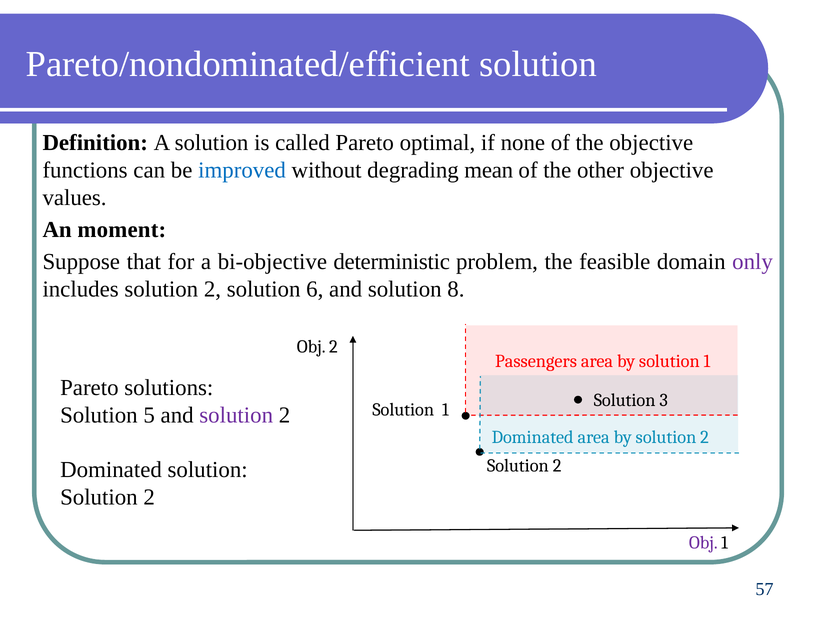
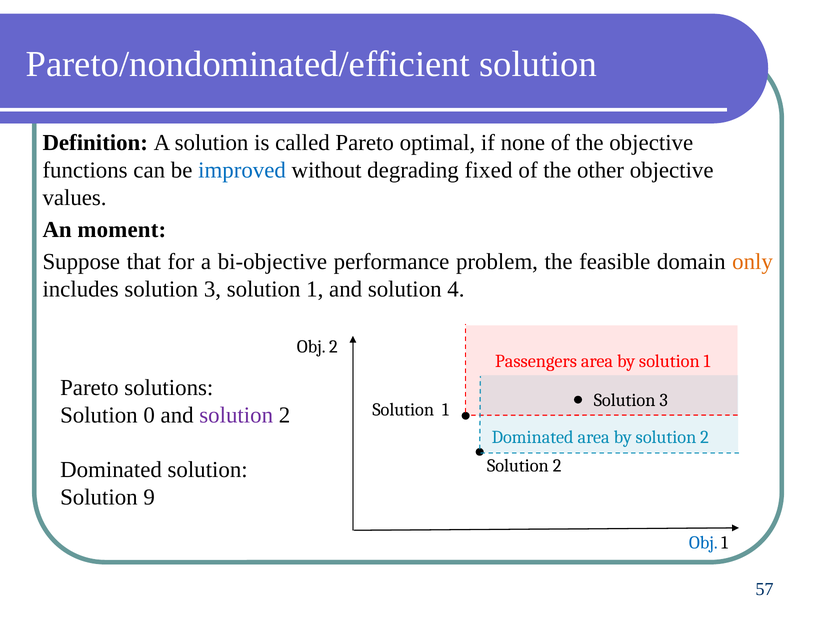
mean: mean -> fixed
deterministic: deterministic -> performance
only colour: purple -> orange
includes solution 2: 2 -> 3
6 at (315, 289): 6 -> 1
8: 8 -> 4
5: 5 -> 0
2 at (149, 498): 2 -> 9
Obj at (703, 543) colour: purple -> blue
